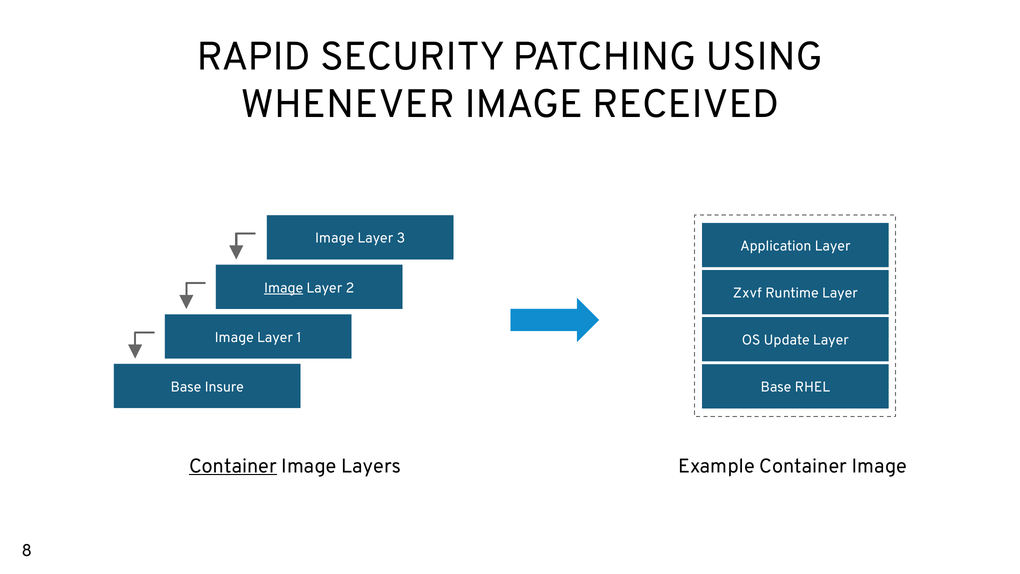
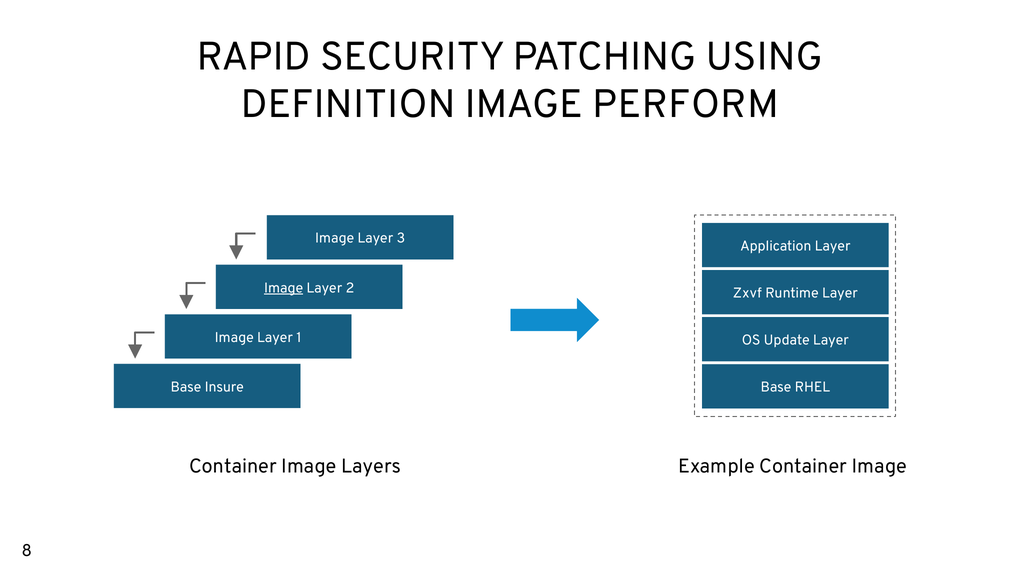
WHENEVER: WHENEVER -> DEFINITION
RECEIVED: RECEIVED -> PERFORM
Container at (233, 466) underline: present -> none
